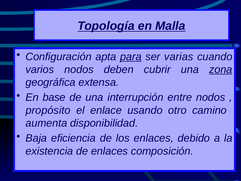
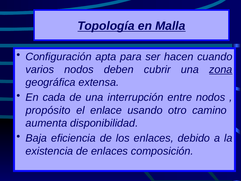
para underline: present -> none
varias: varias -> hacen
base: base -> cada
